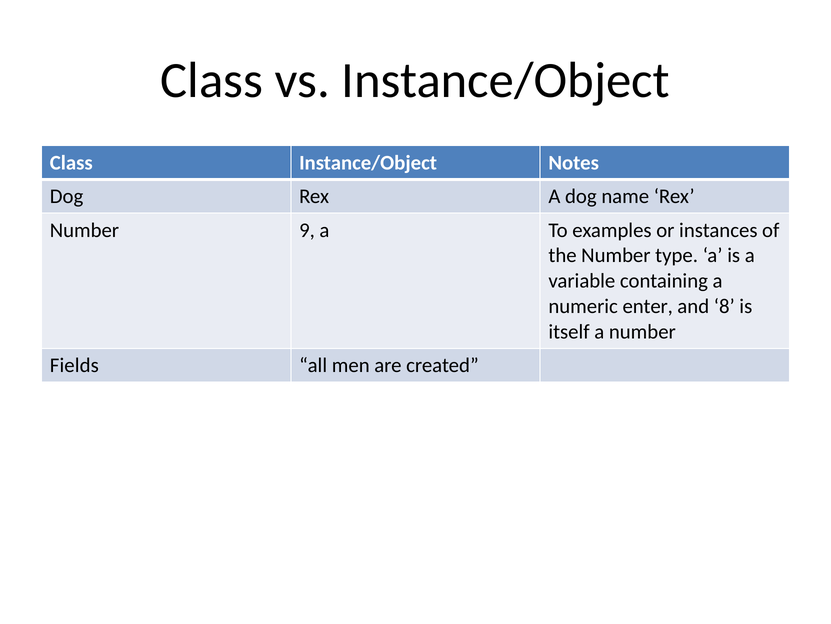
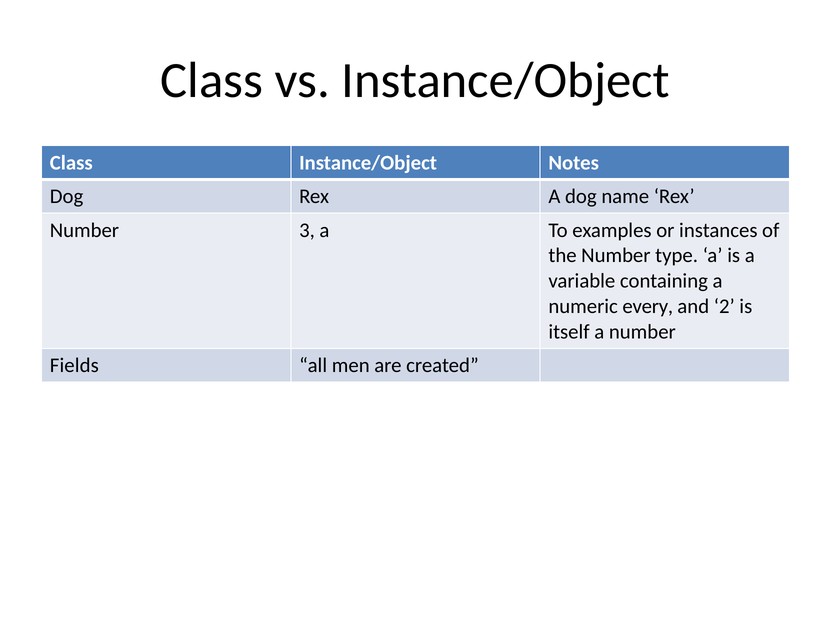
9: 9 -> 3
enter: enter -> every
8: 8 -> 2
